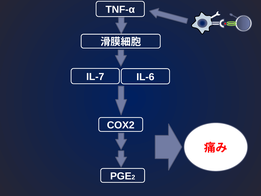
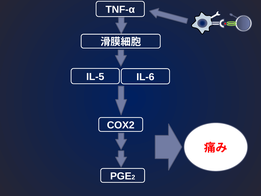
IL-7: IL-7 -> IL-5
